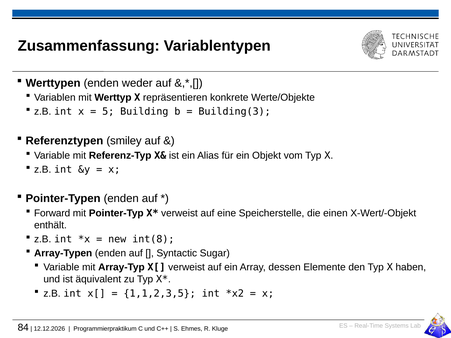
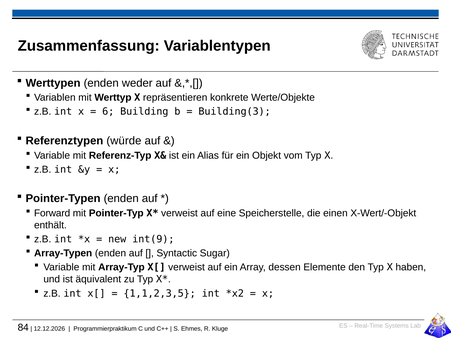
5: 5 -> 6
smiley: smiley -> würde
int(8: int(8 -> int(9
